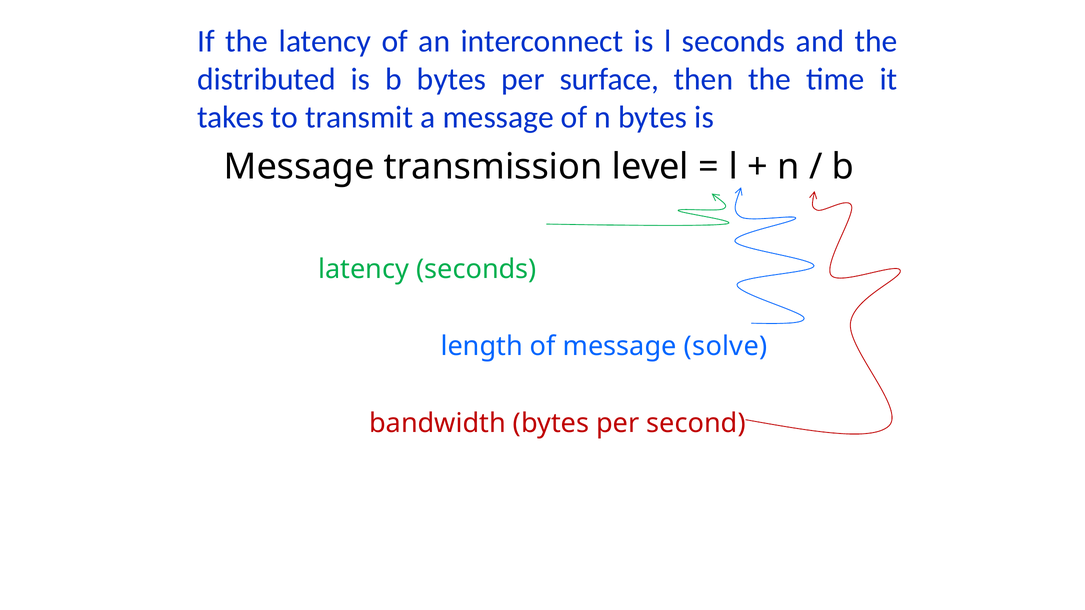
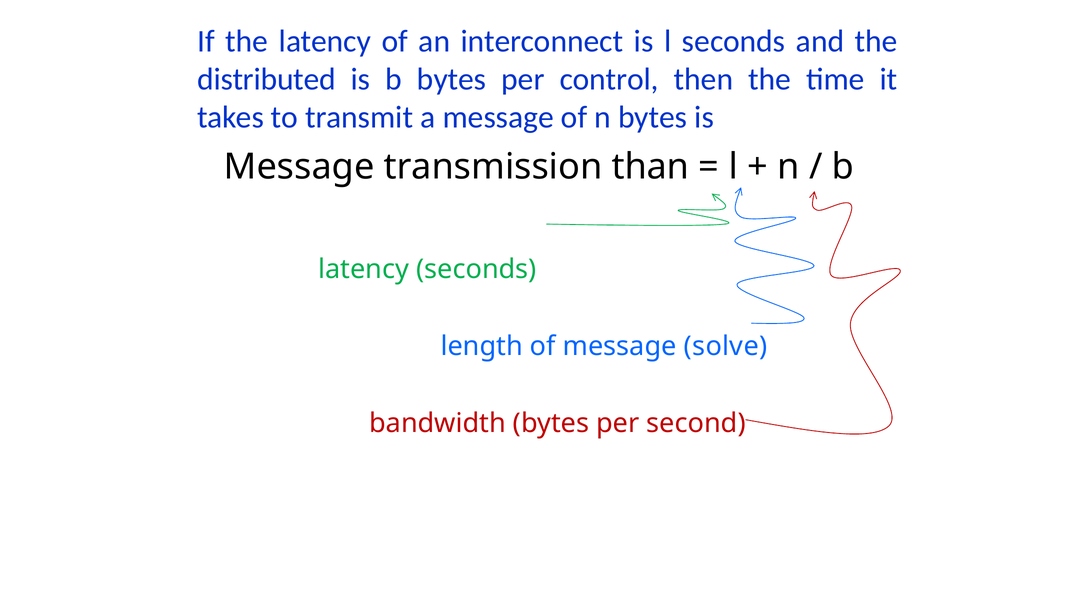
surface: surface -> control
level: level -> than
